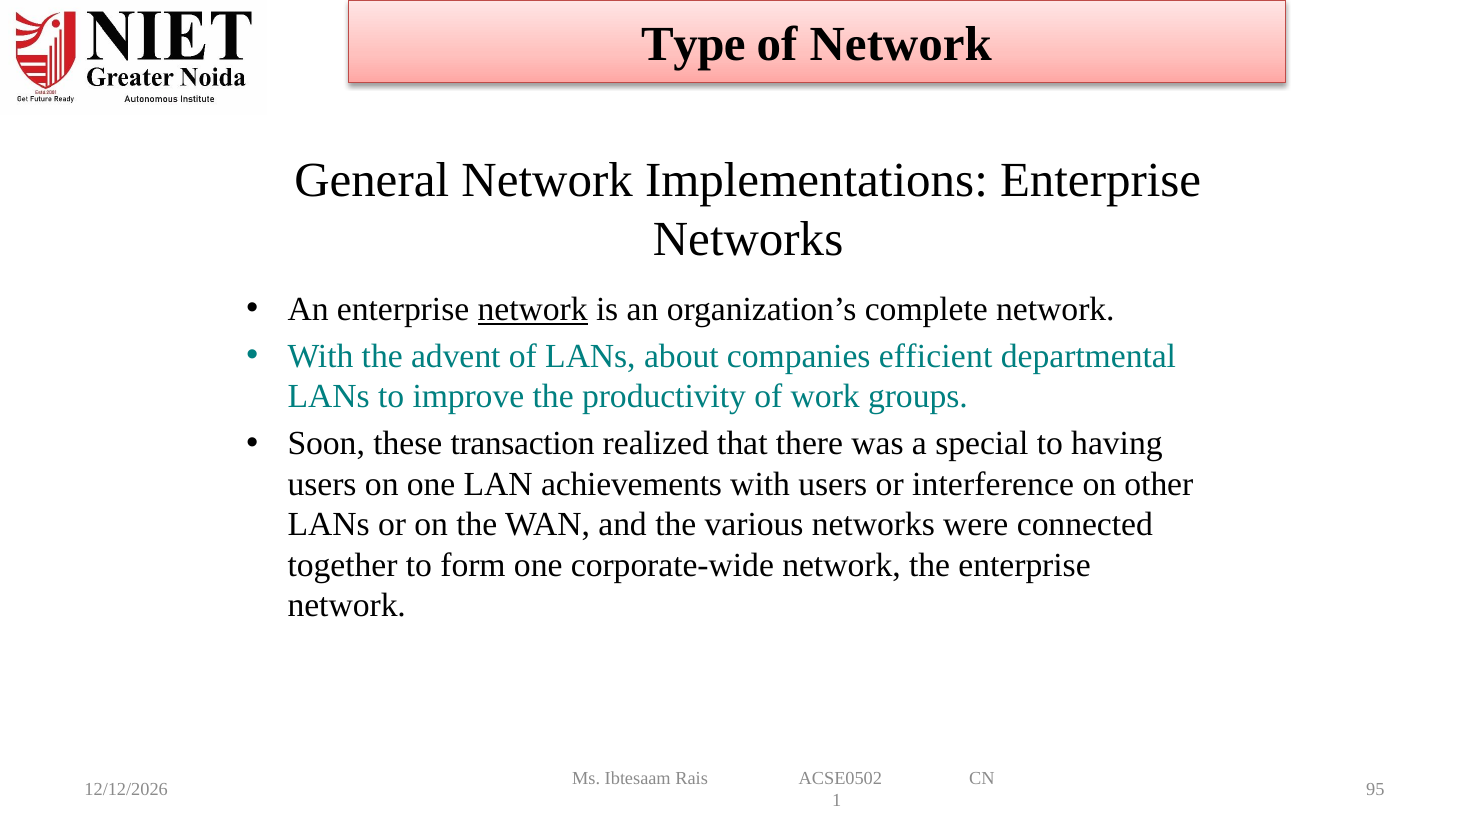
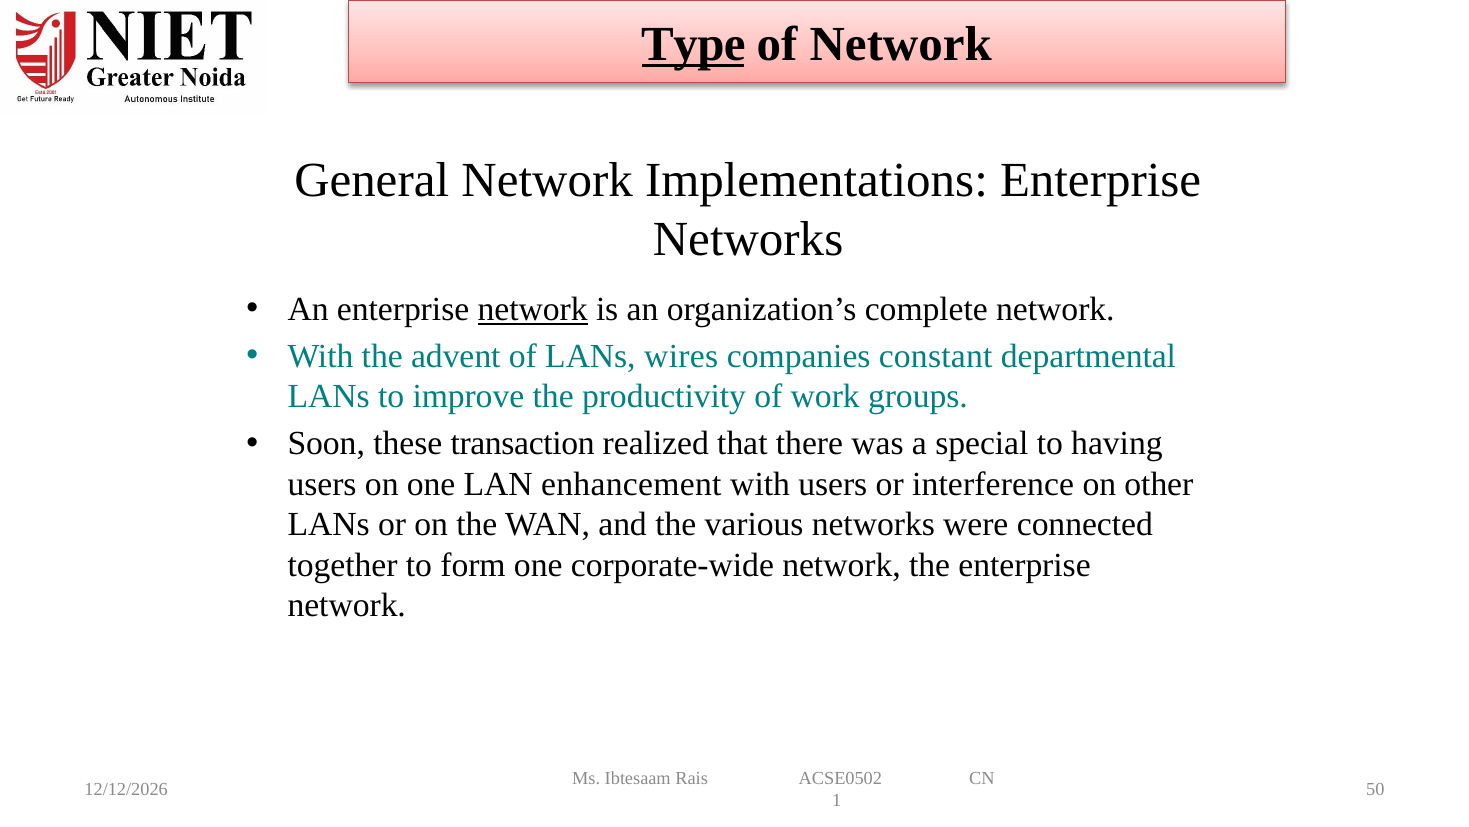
Type underline: none -> present
about: about -> wires
efficient: efficient -> constant
achievements: achievements -> enhancement
95: 95 -> 50
